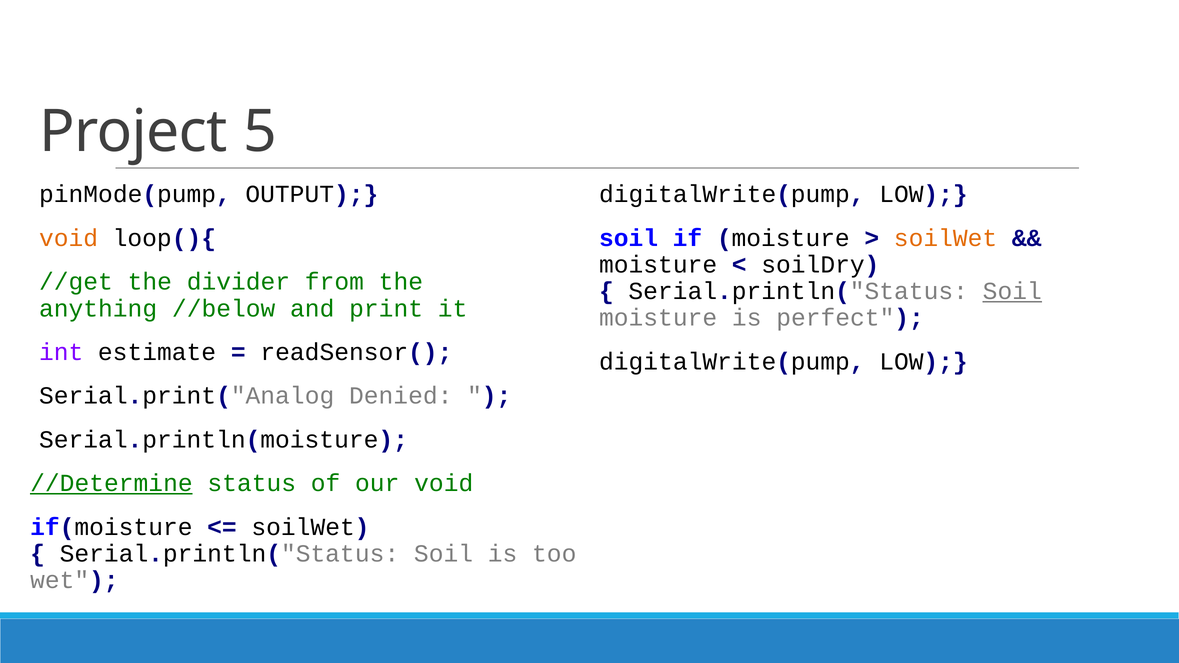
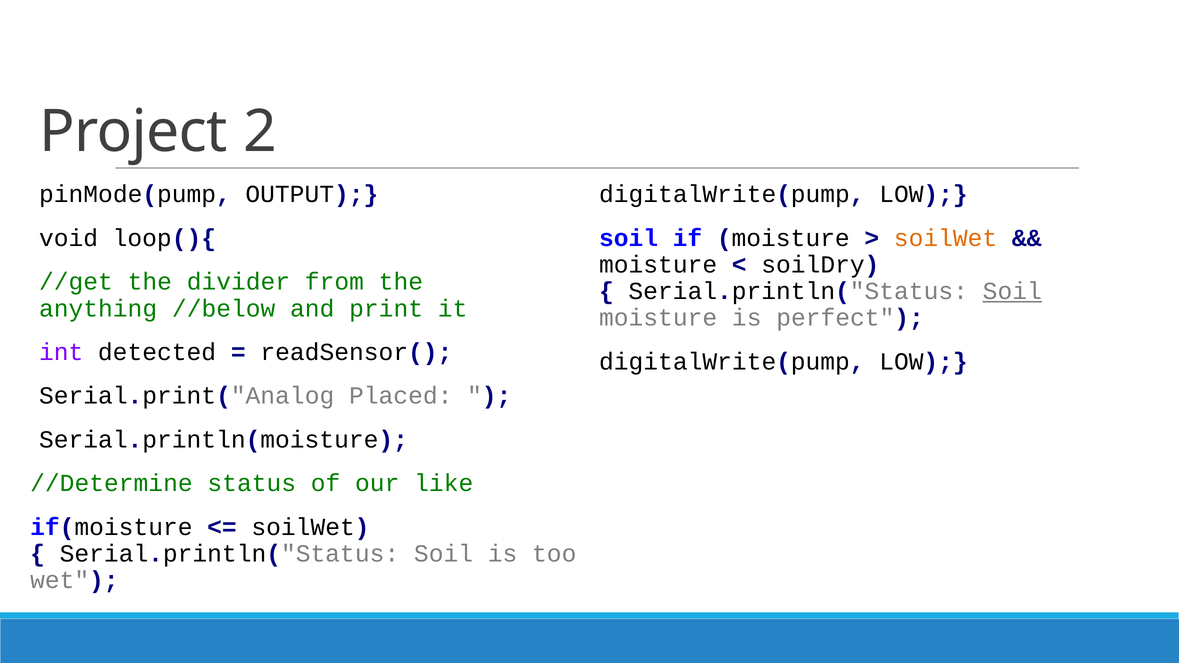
5: 5 -> 2
void at (69, 238) colour: orange -> black
estimate: estimate -> detected
Denied: Denied -> Placed
//Determine underline: present -> none
our void: void -> like
